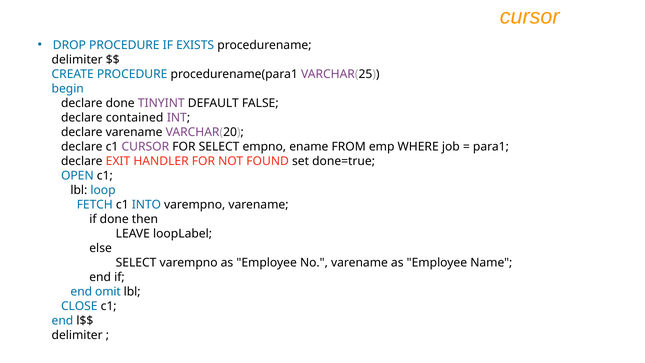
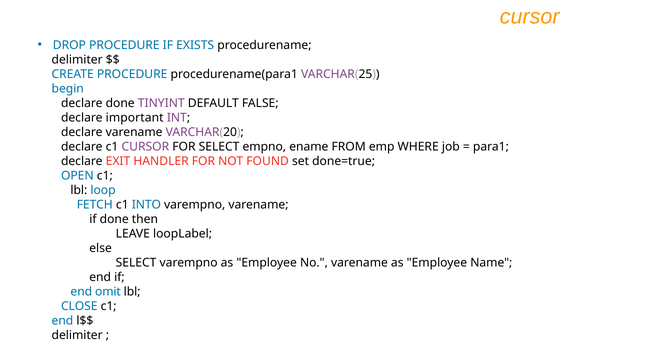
contained: contained -> important
